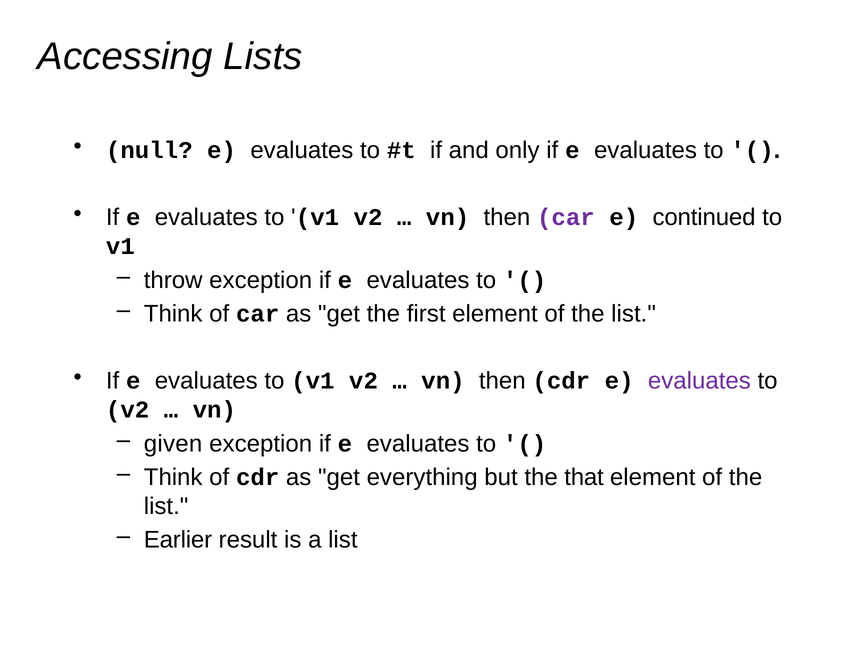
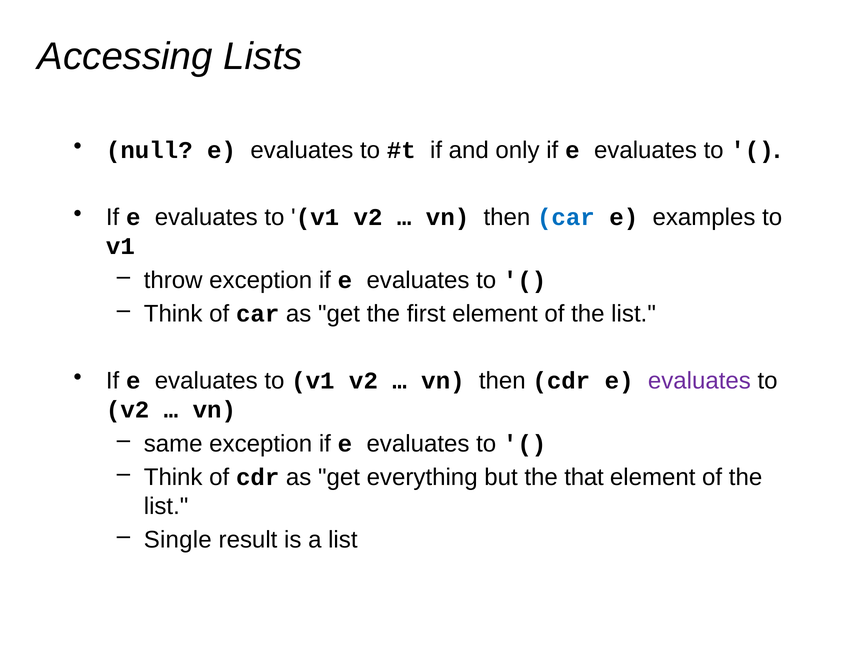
car at (566, 217) colour: purple -> blue
continued: continued -> examples
given: given -> same
Earlier: Earlier -> Single
